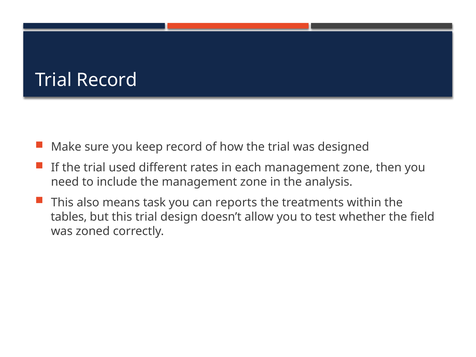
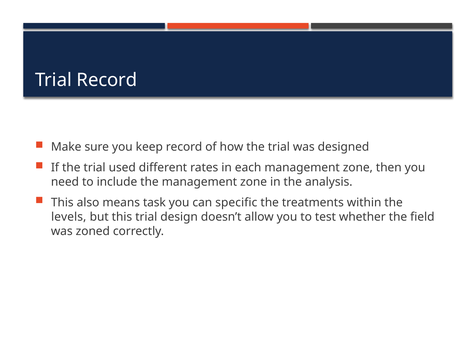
reports: reports -> specific
tables: tables -> levels
